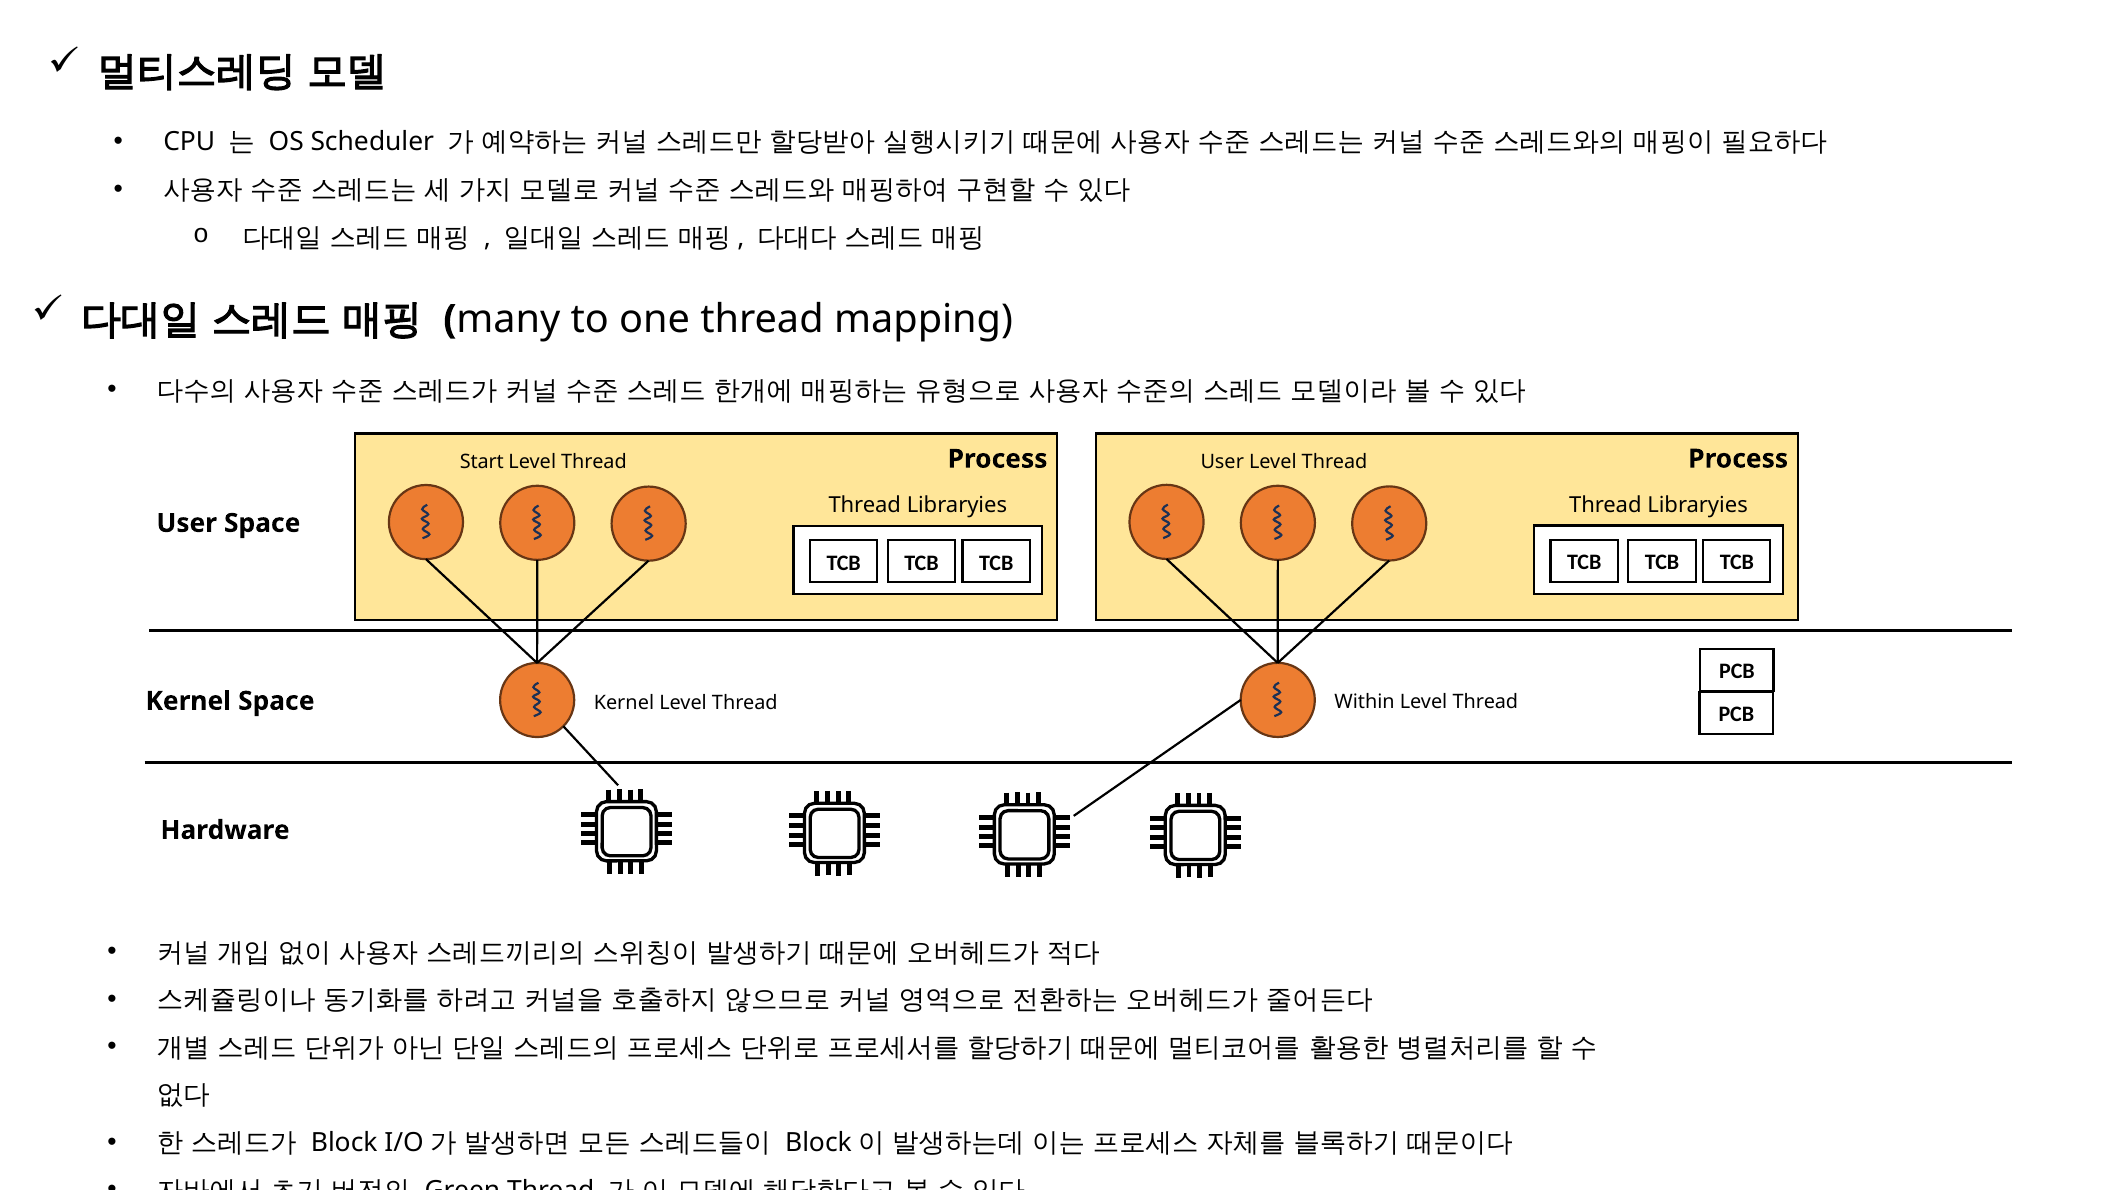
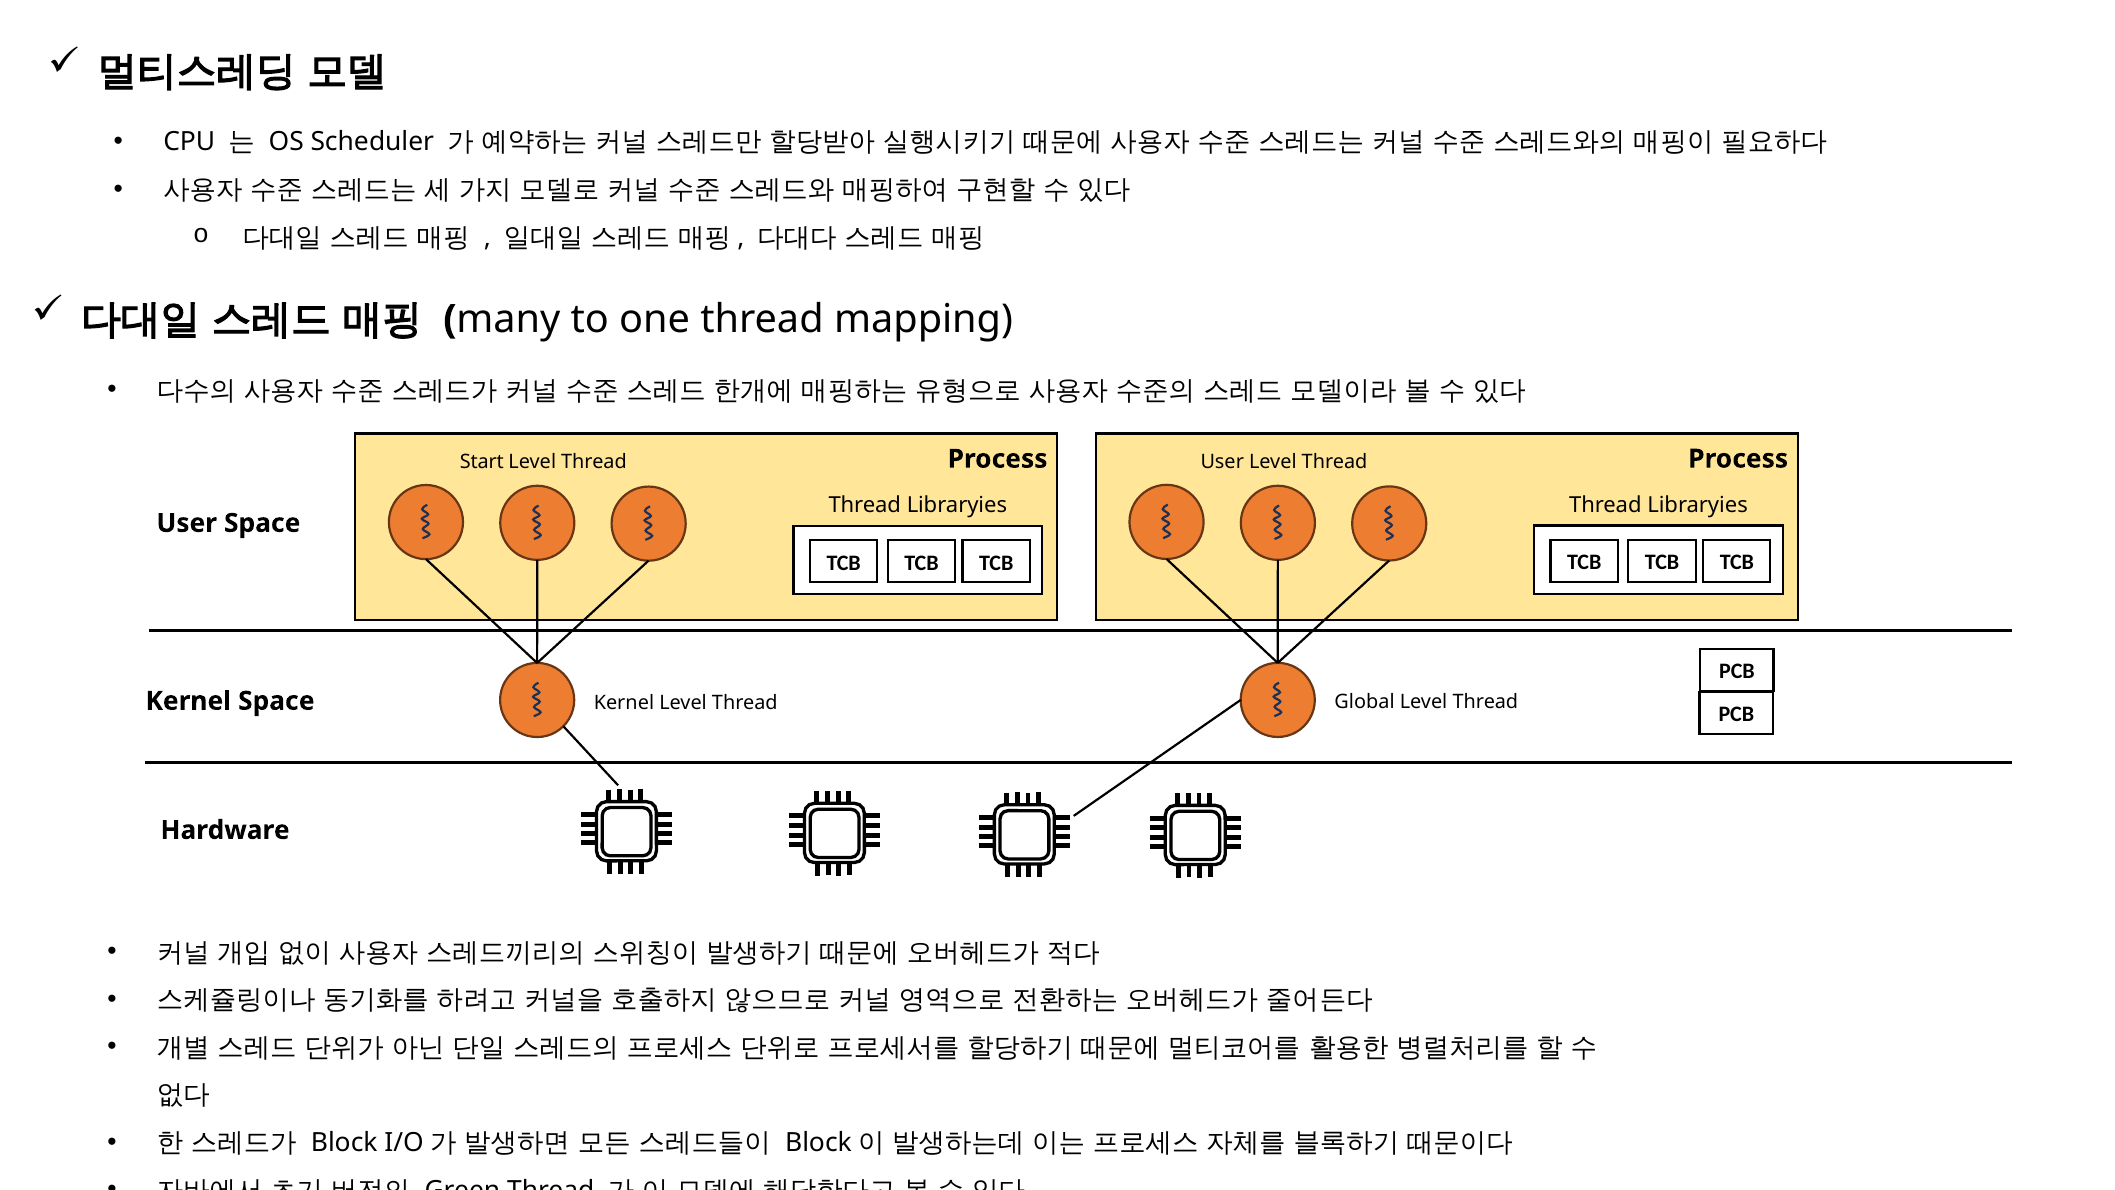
Within: Within -> Global
